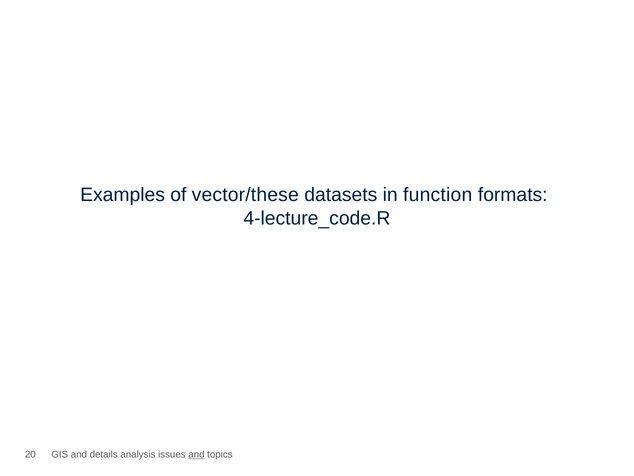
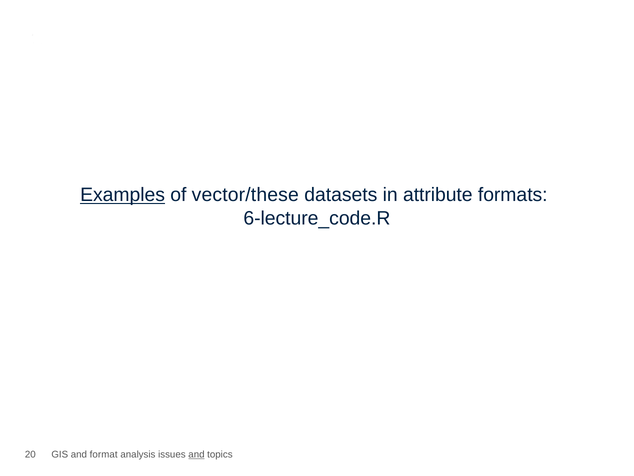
Examples underline: none -> present
function: function -> attribute
4-lecture_code.R: 4-lecture_code.R -> 6-lecture_code.R
details: details -> format
